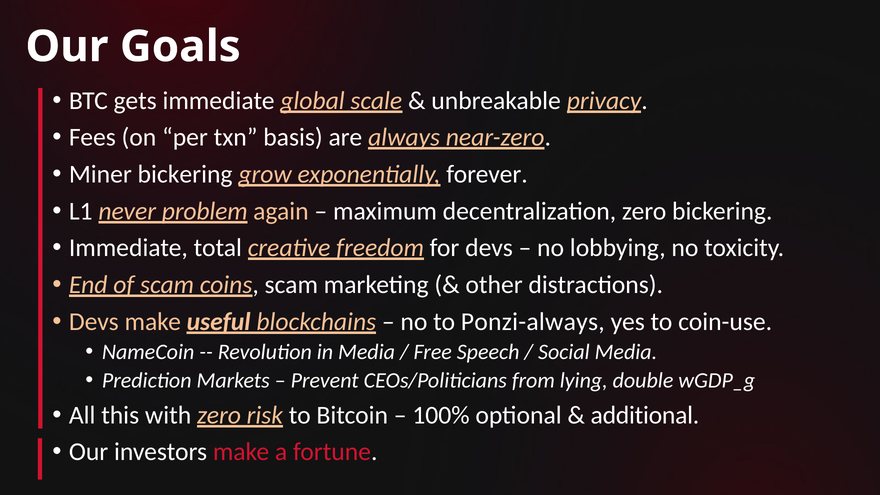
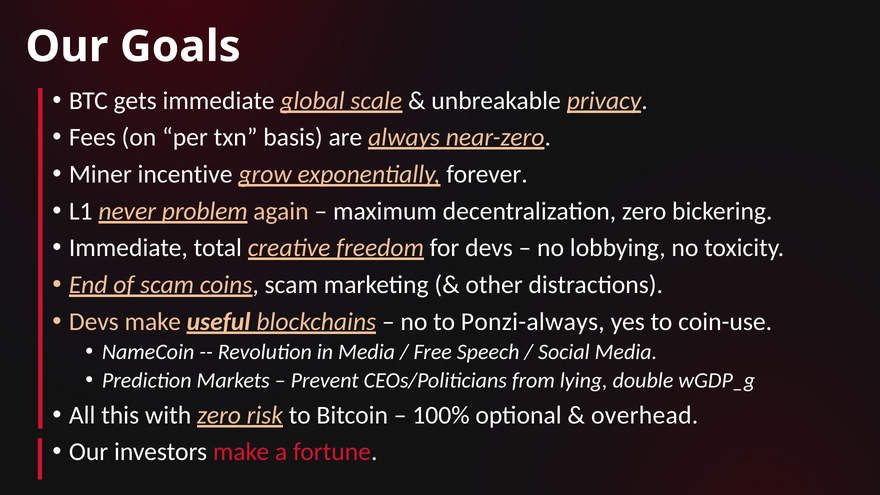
Miner bickering: bickering -> incentive
additional: additional -> overhead
